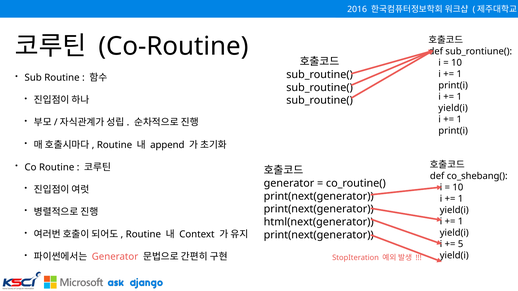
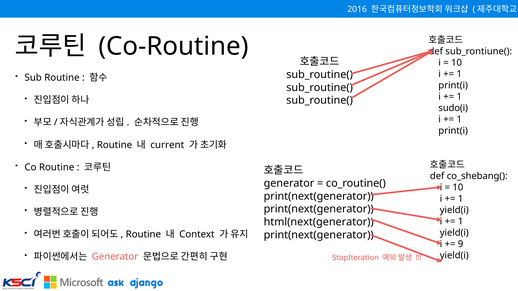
yield(i at (453, 108): yield(i -> sudo(i
append: append -> current
5: 5 -> 9
